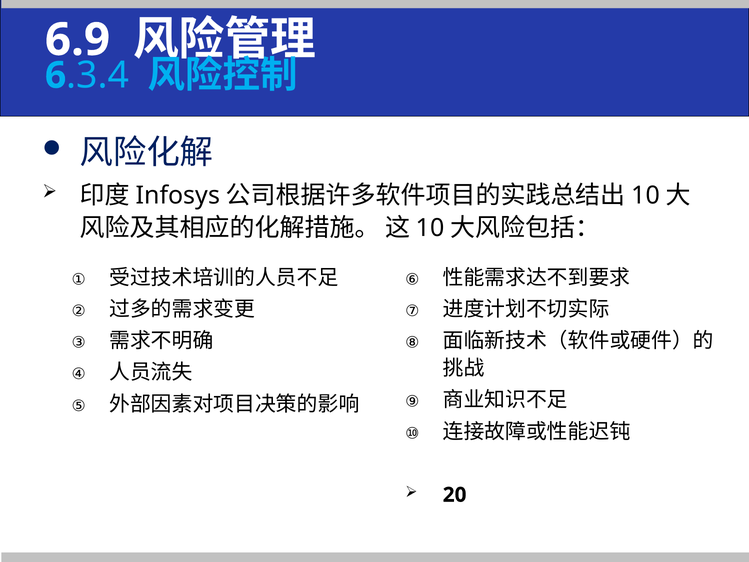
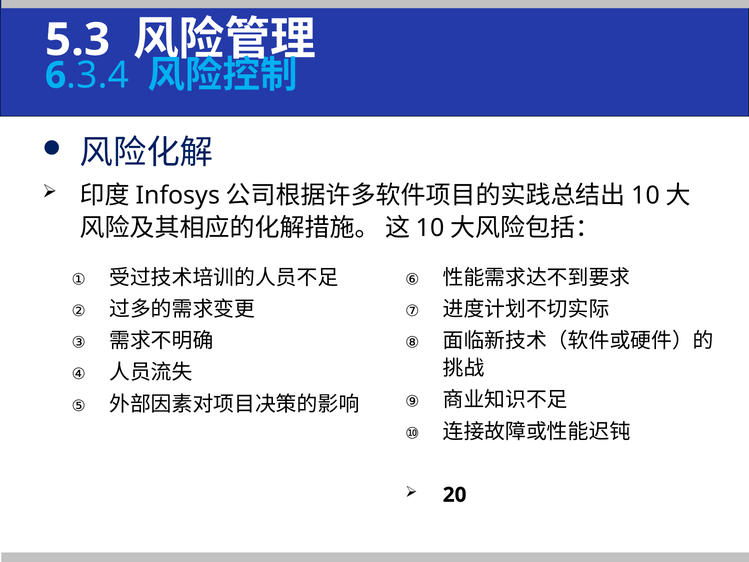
6.9: 6.9 -> 5.3
